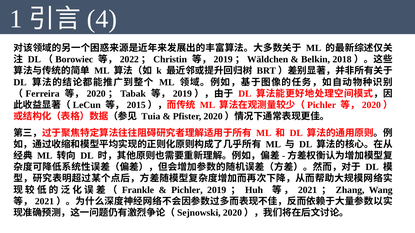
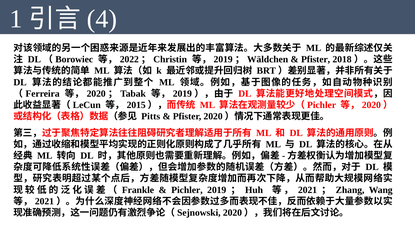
Belkin at (316, 60): Belkin -> Pfister
Tuia: Tuia -> Pitts
